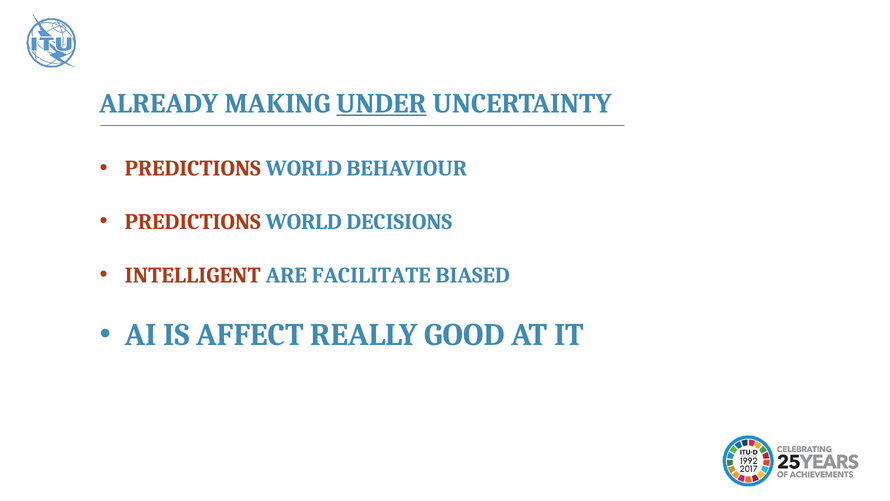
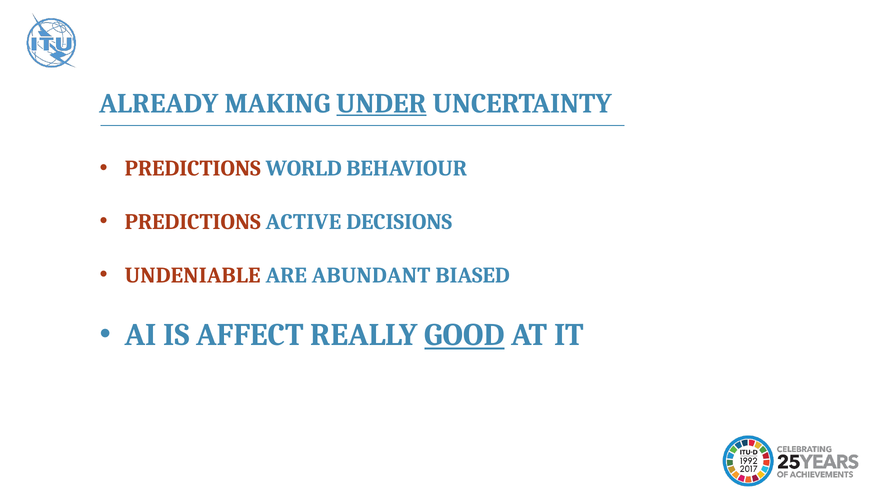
WORLD at (304, 222): WORLD -> ACTIVE
INTELLIGENT: INTELLIGENT -> UNDENIABLE
FACILITATE: FACILITATE -> ABUNDANT
GOOD underline: none -> present
